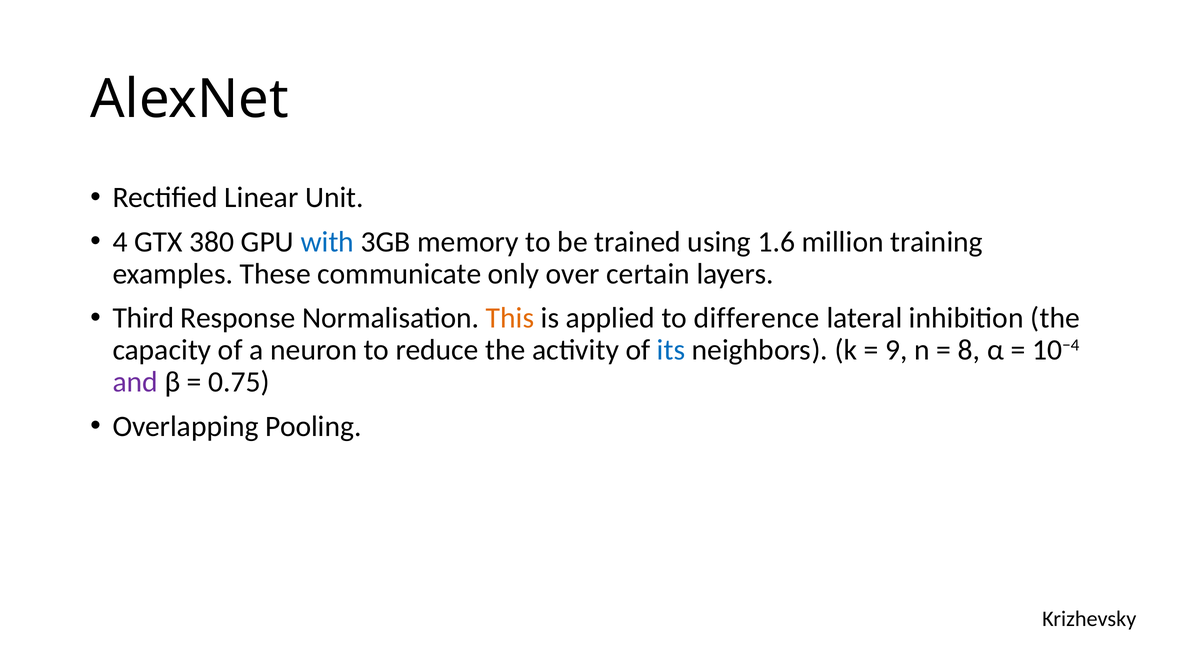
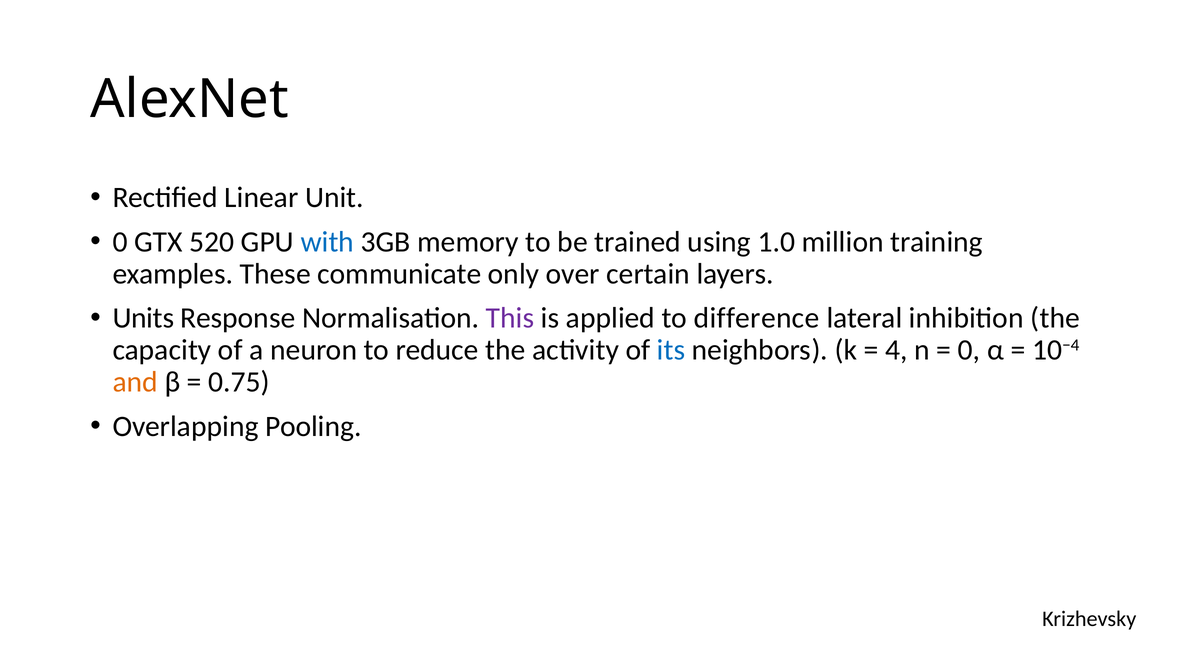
4 at (120, 242): 4 -> 0
380: 380 -> 520
1.6: 1.6 -> 1.0
Third: Third -> Units
This colour: orange -> purple
9: 9 -> 4
8 at (969, 350): 8 -> 0
and colour: purple -> orange
